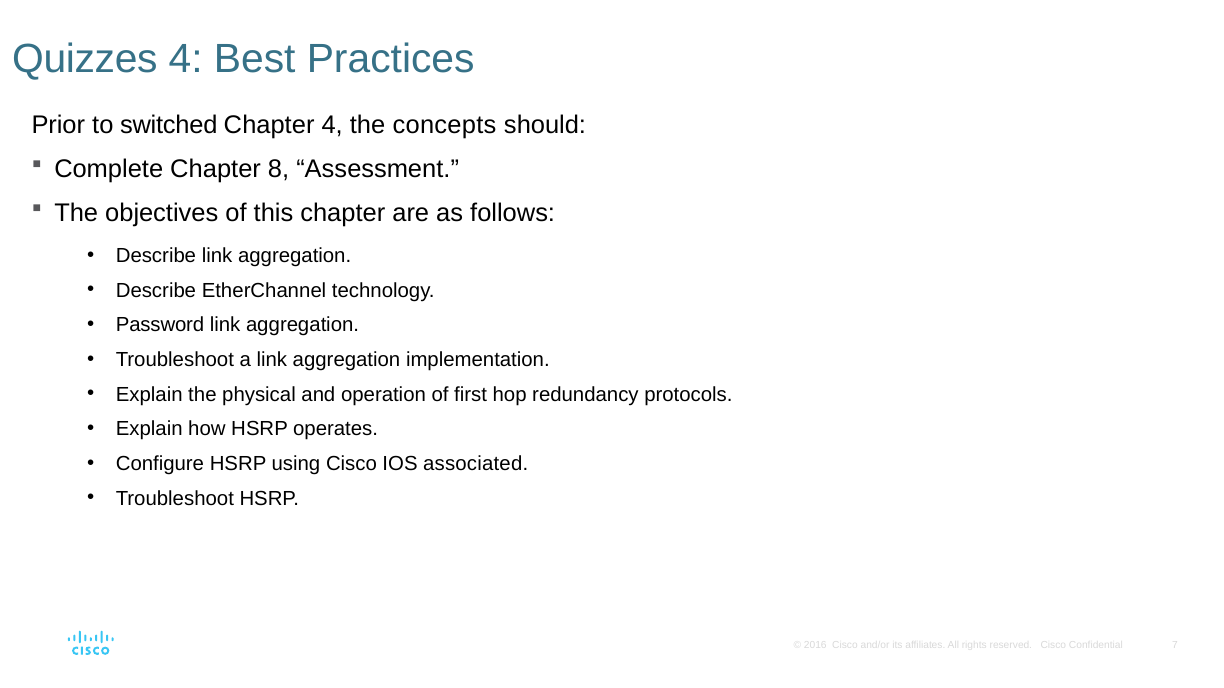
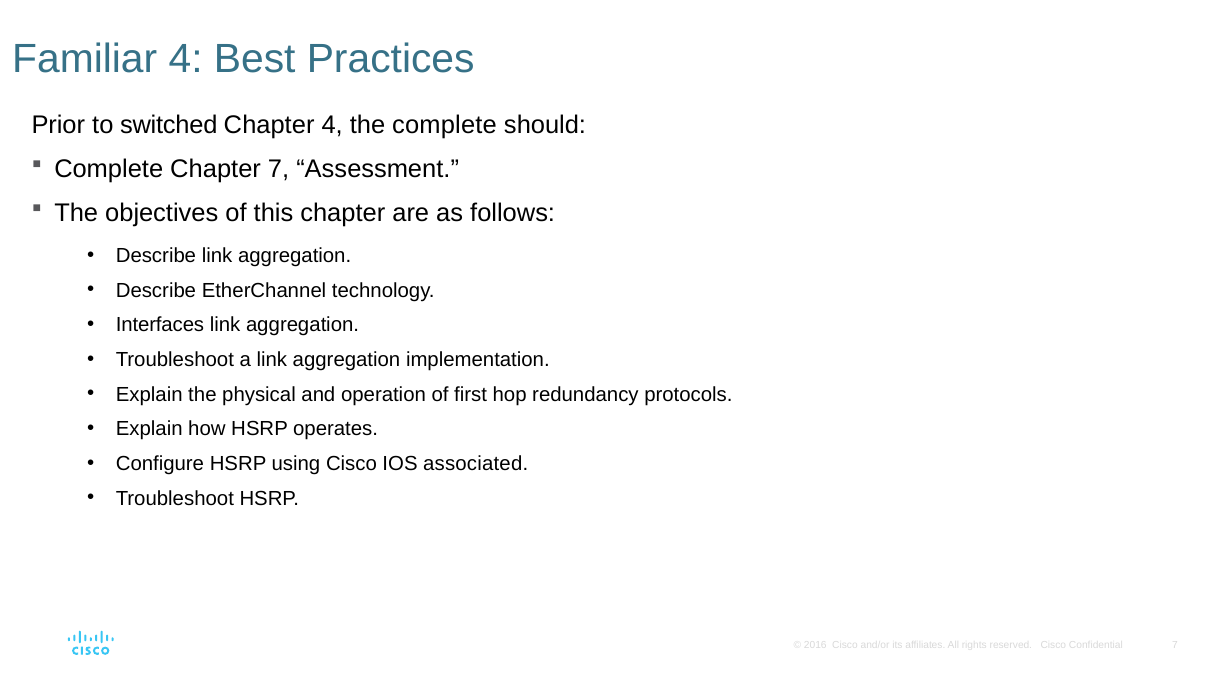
Quizzes: Quizzes -> Familiar
the concepts: concepts -> complete
Chapter 8: 8 -> 7
Password: Password -> Interfaces
